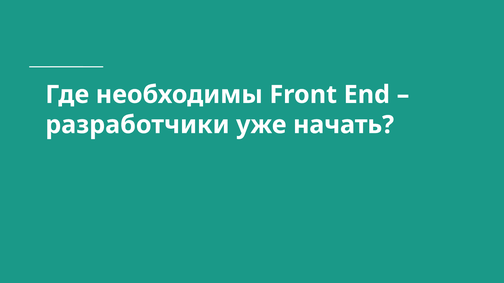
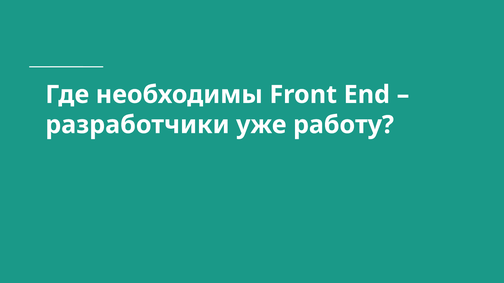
начать: начать -> работу
